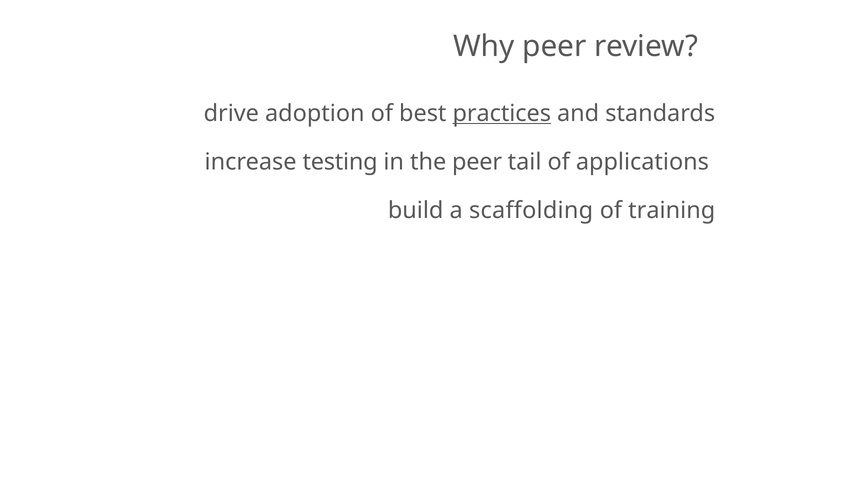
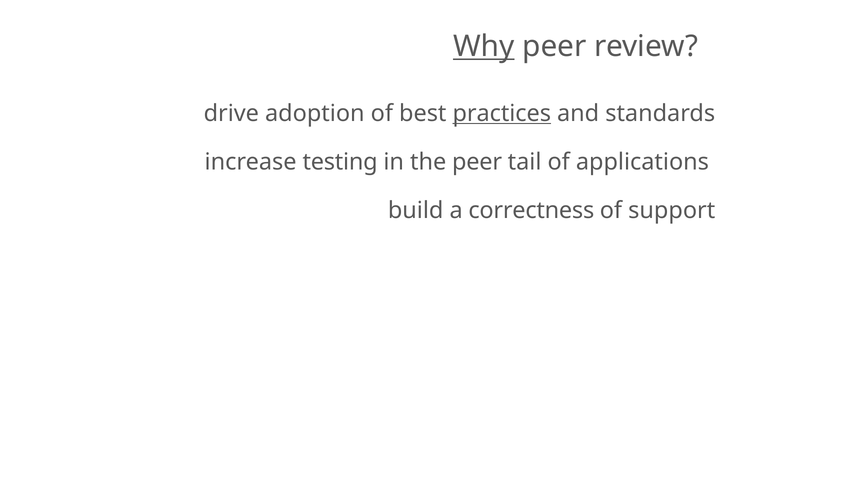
Why underline: none -> present
scaffolding: scaffolding -> correctness
training: training -> support
